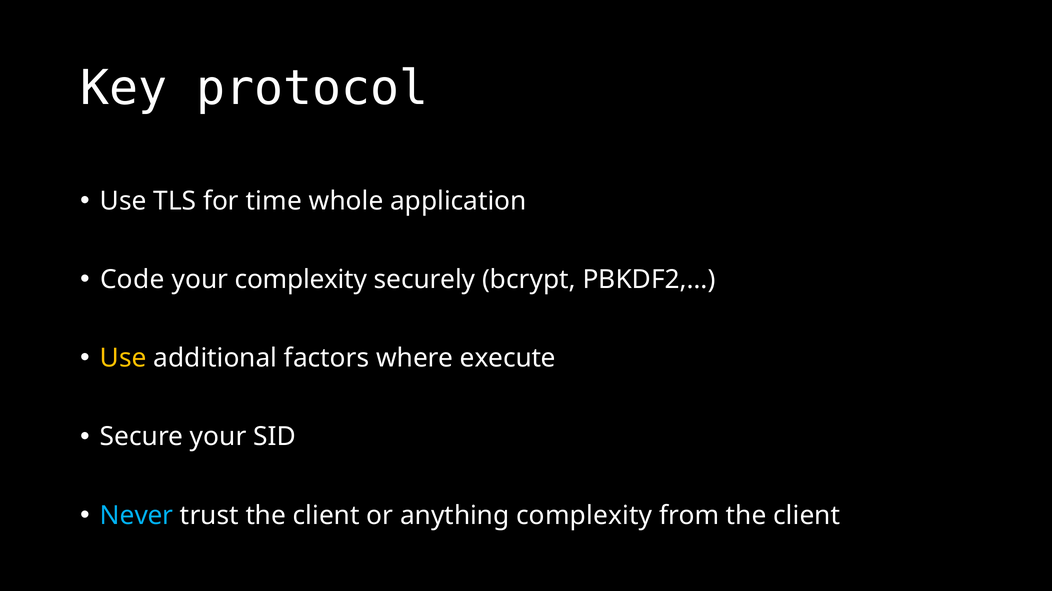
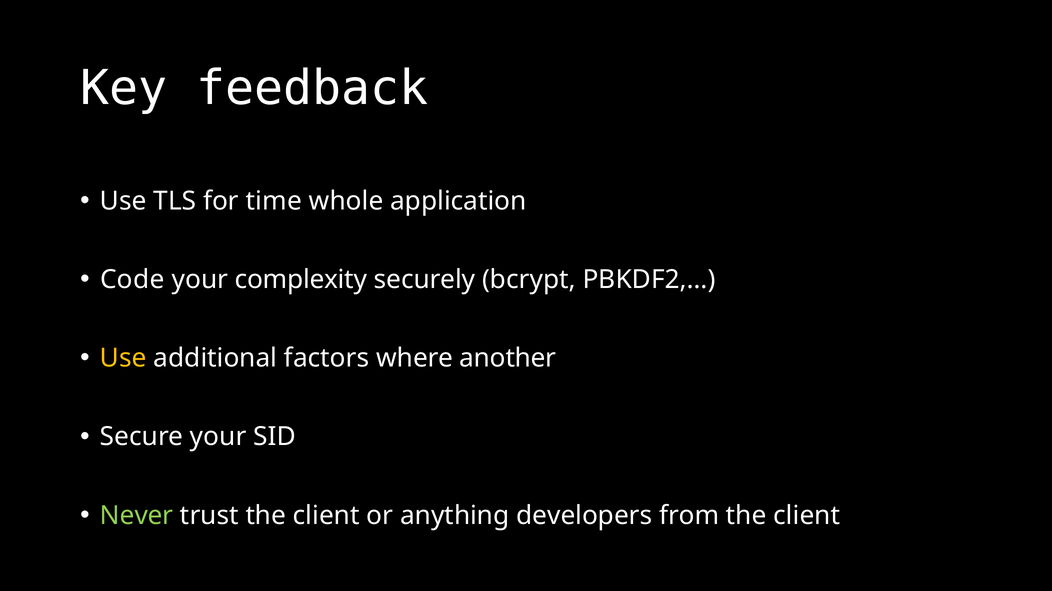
protocol: protocol -> feedback
execute: execute -> another
Never colour: light blue -> light green
anything complexity: complexity -> developers
